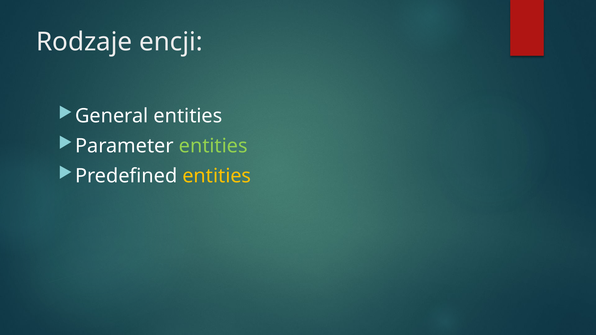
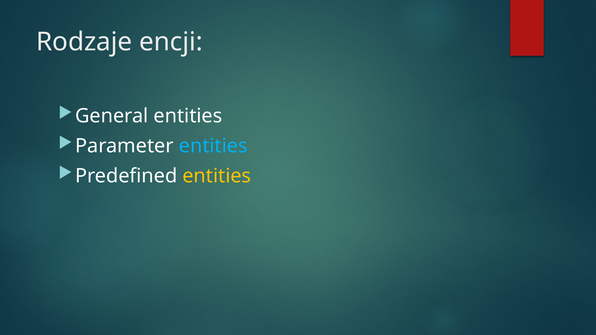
entities at (213, 146) colour: light green -> light blue
